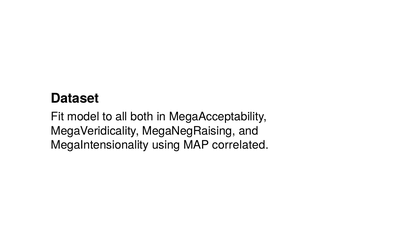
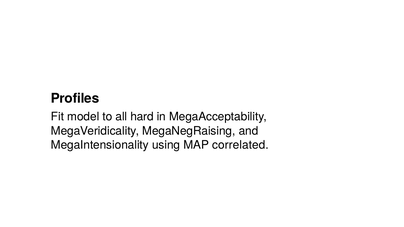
Dataset: Dataset -> Profiles
both: both -> hard
